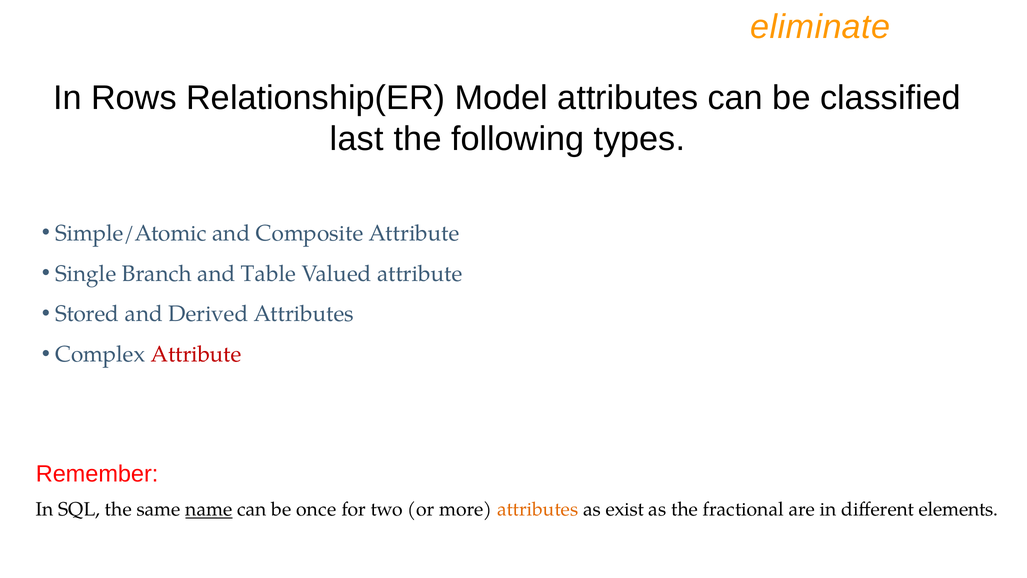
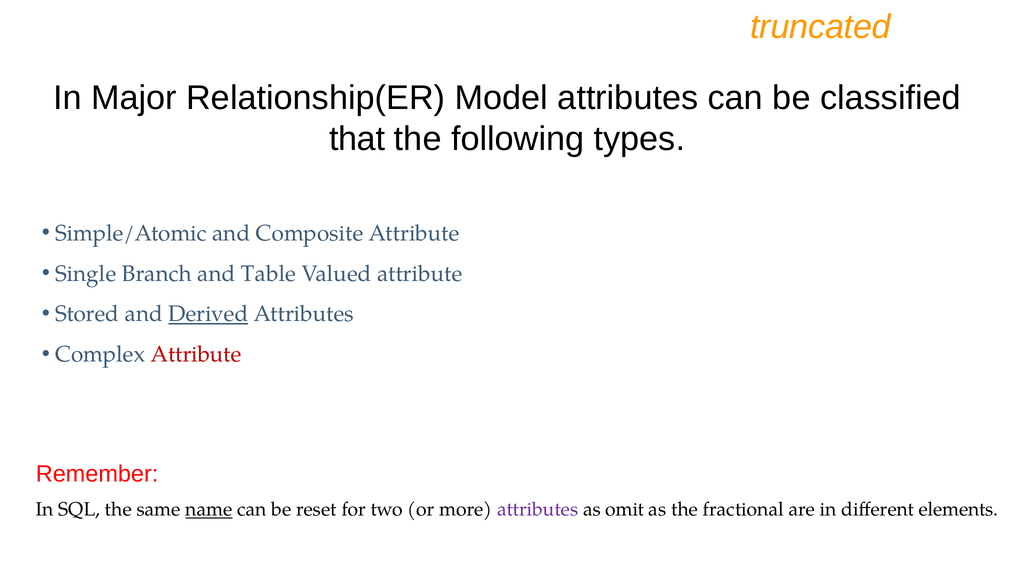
eliminate: eliminate -> truncated
Rows: Rows -> Major
last: last -> that
Derived underline: none -> present
once: once -> reset
attributes at (538, 509) colour: orange -> purple
exist: exist -> omit
